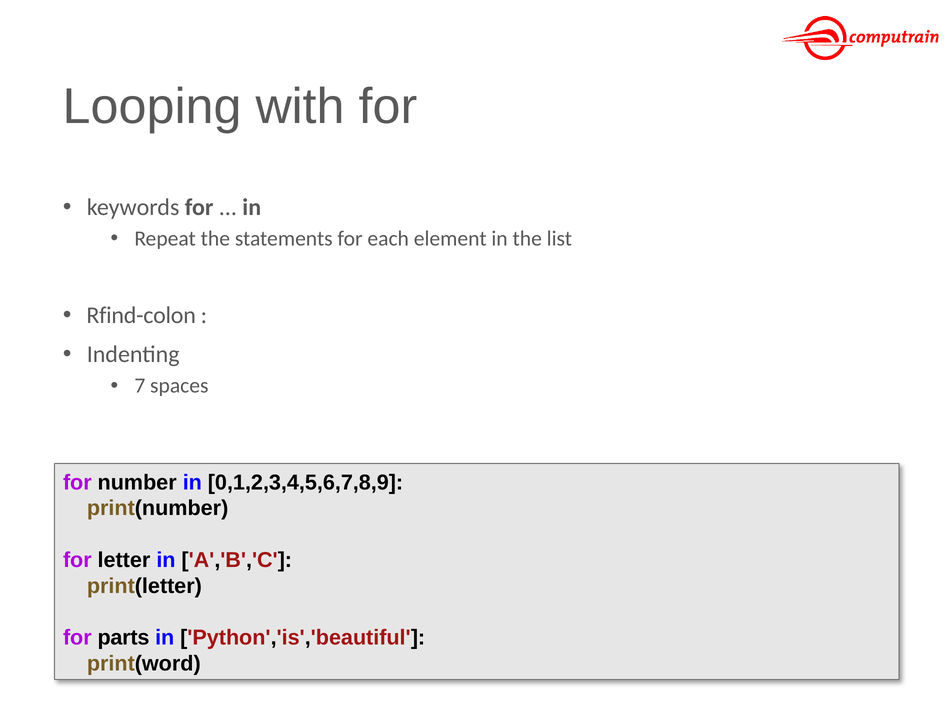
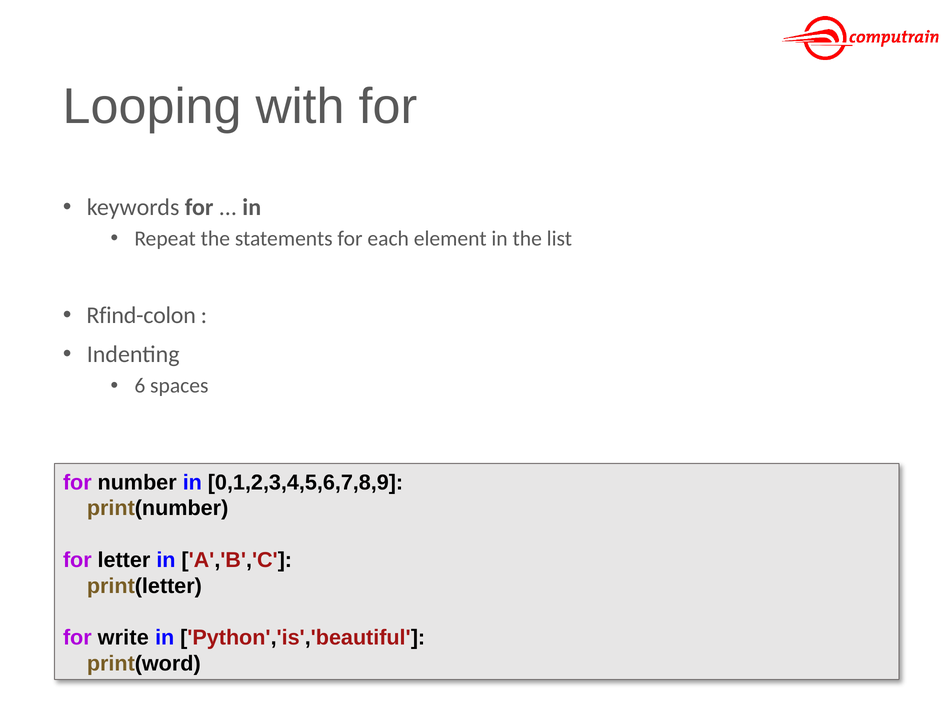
7: 7 -> 6
parts: parts -> write
